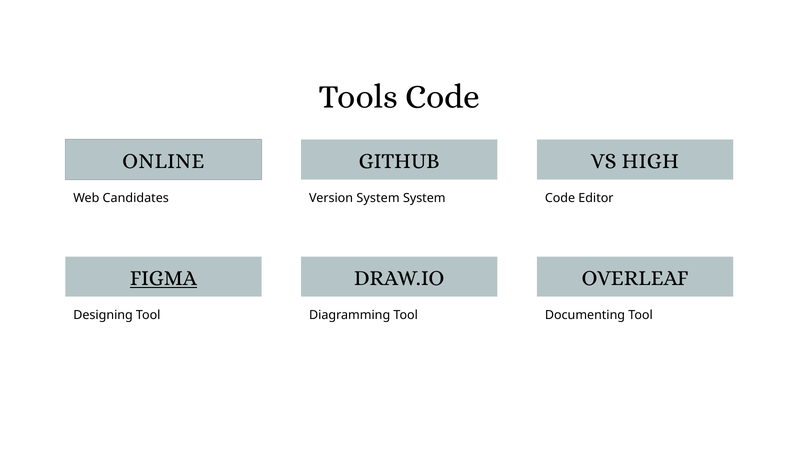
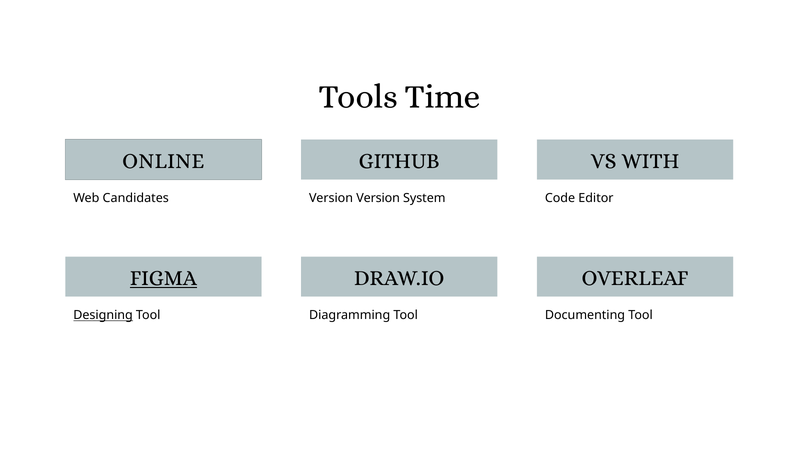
Tools Code: Code -> Time
HIGH: HIGH -> WITH
Version System: System -> Version
Designing underline: none -> present
